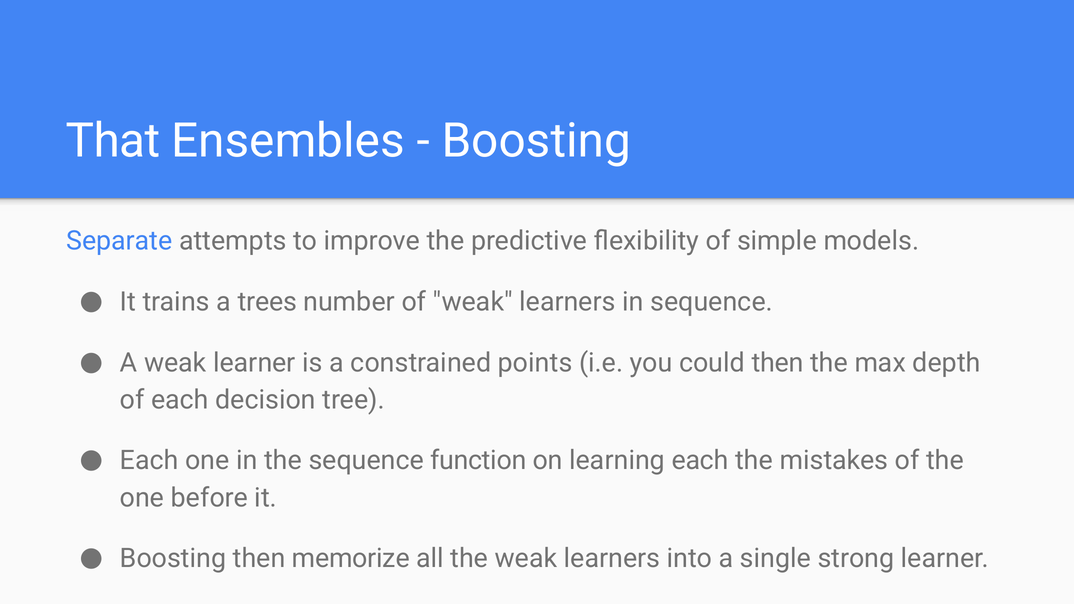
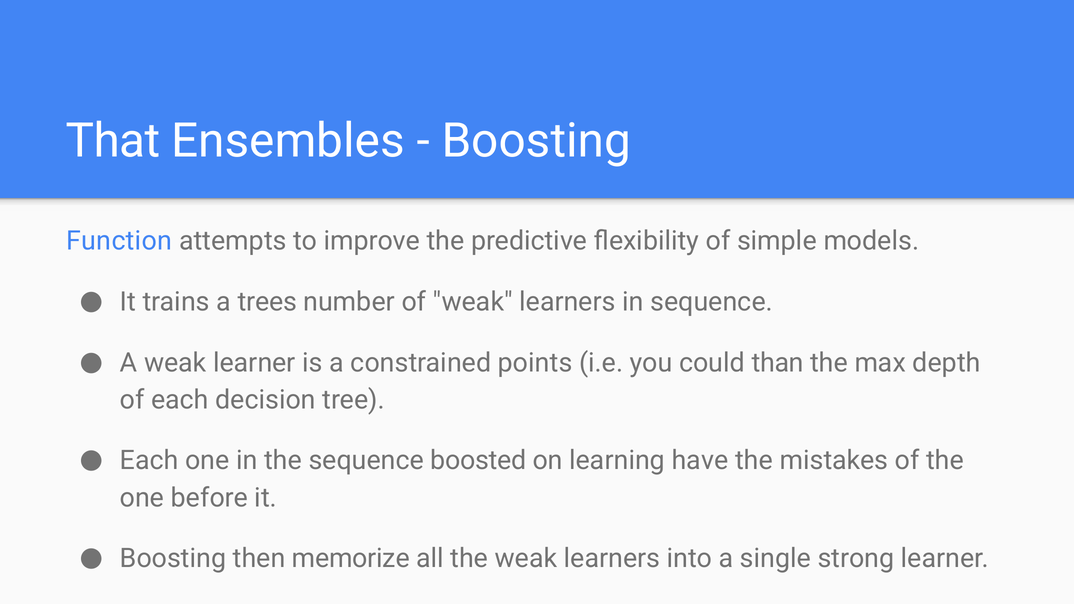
Separate: Separate -> Function
could then: then -> than
function: function -> boosted
learning each: each -> have
